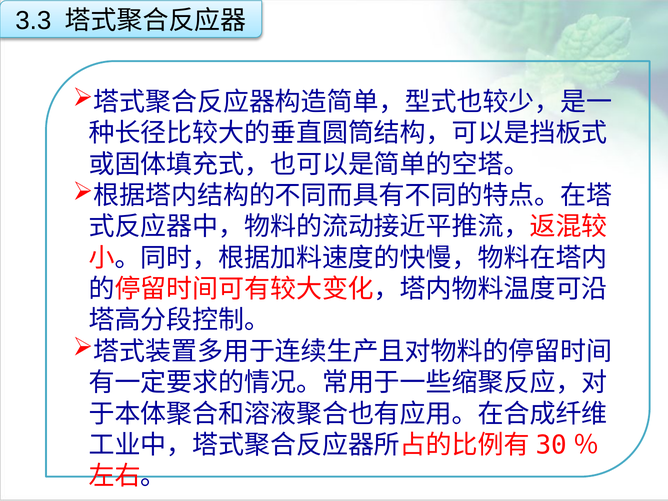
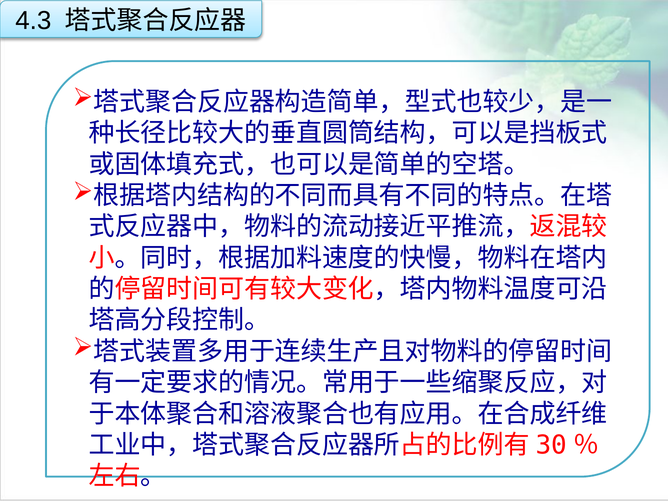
3.3: 3.3 -> 4.3
